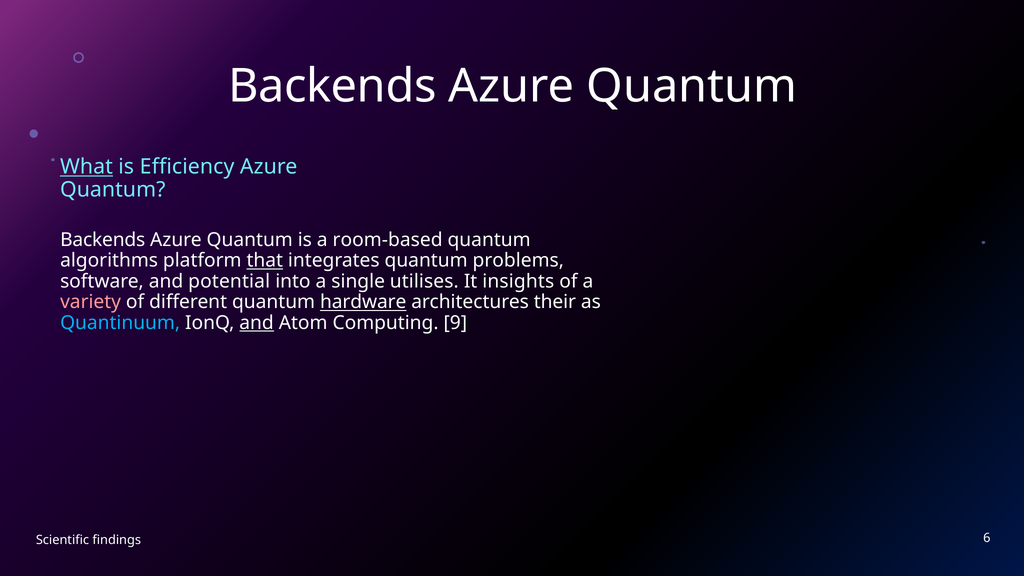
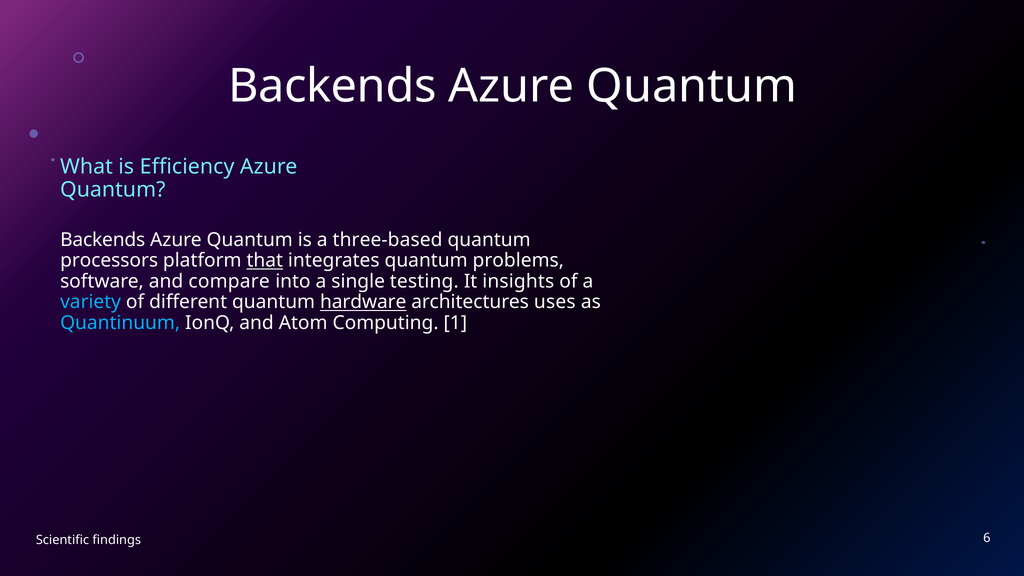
What underline: present -> none
room-based: room-based -> three-based
algorithms: algorithms -> processors
potential: potential -> compare
utilises: utilises -> testing
variety colour: pink -> light blue
their: their -> uses
and at (257, 323) underline: present -> none
9: 9 -> 1
